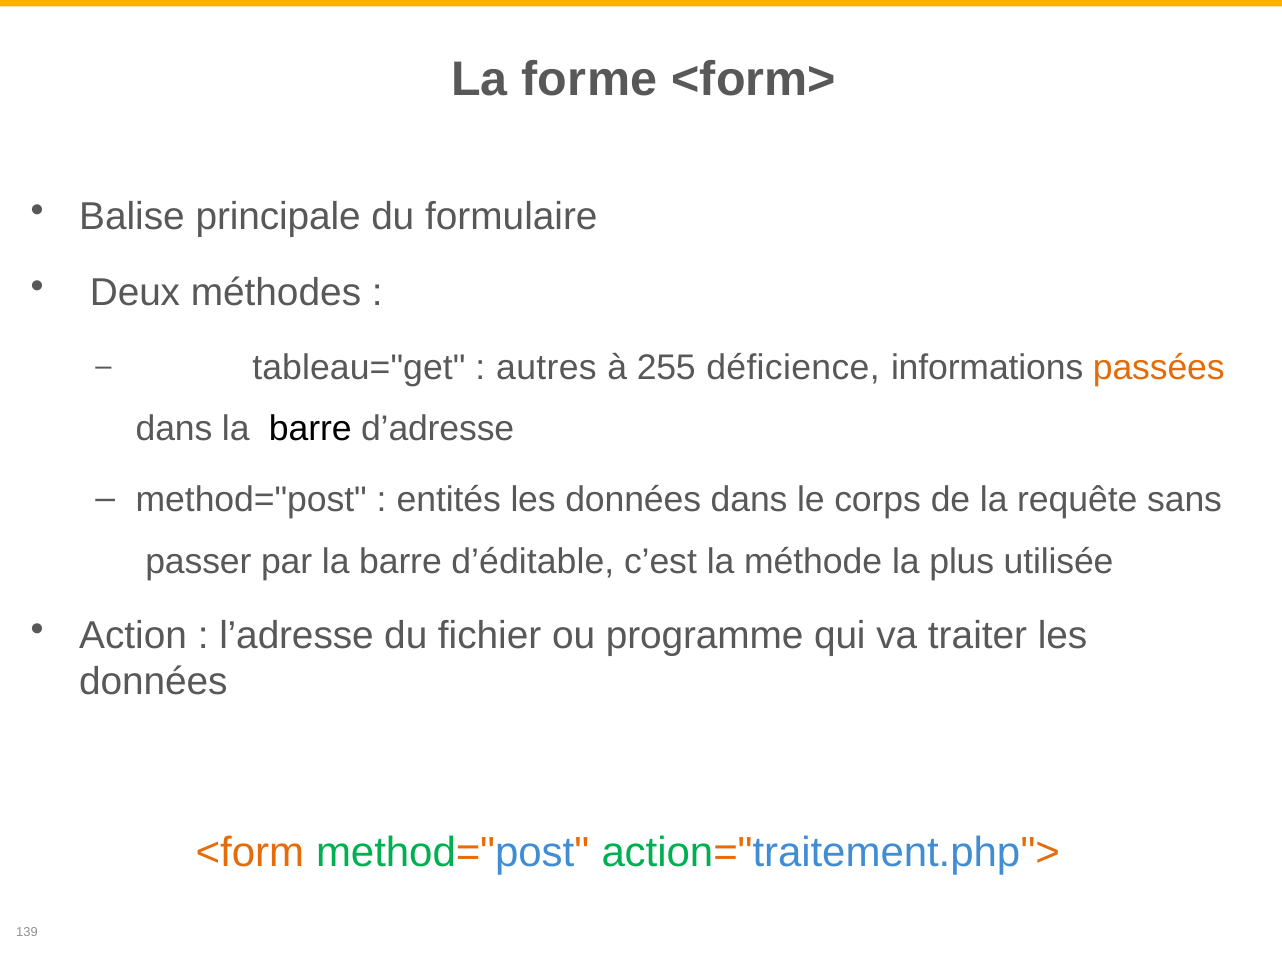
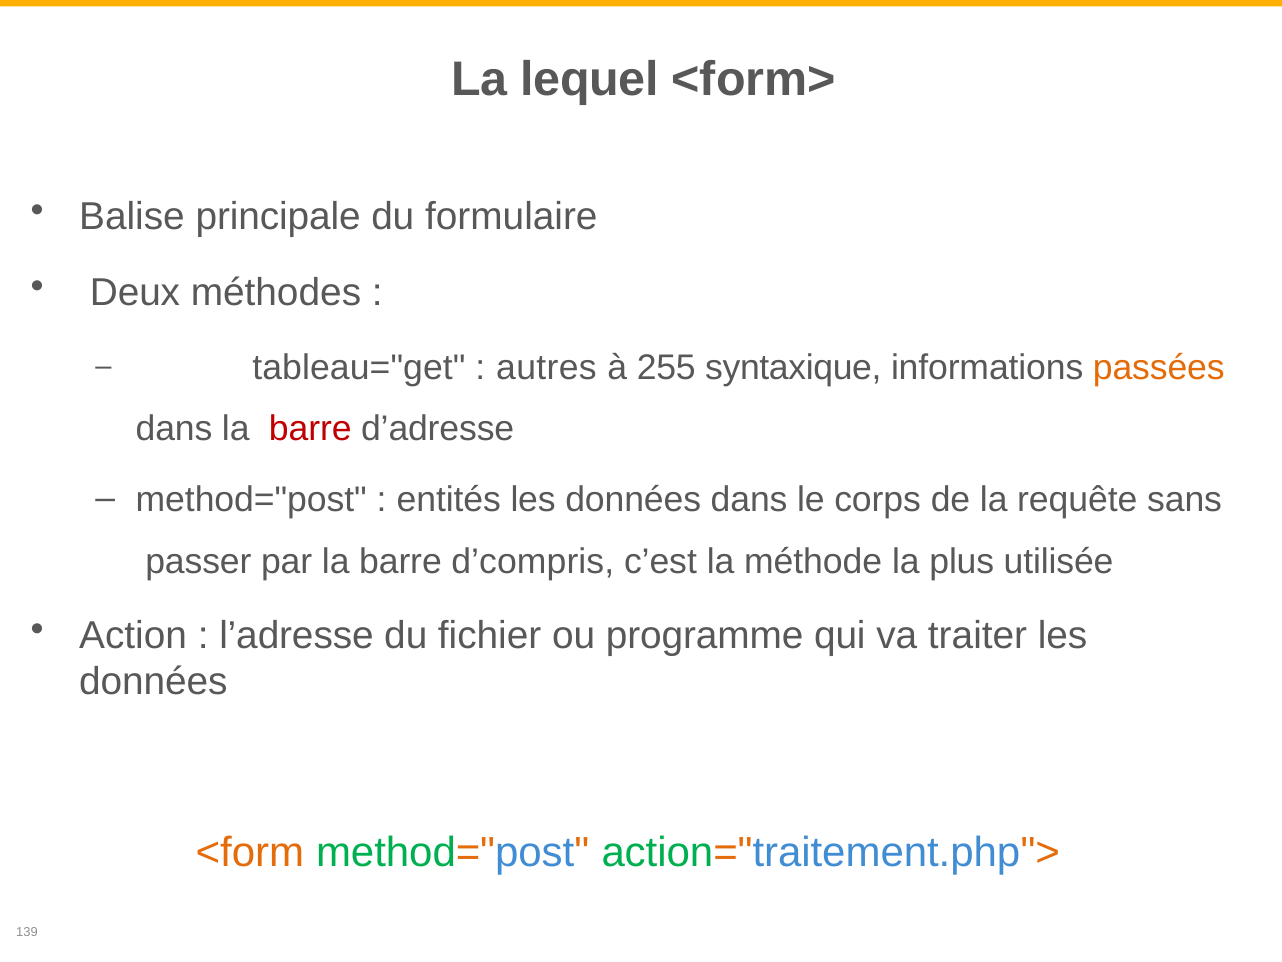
forme: forme -> lequel
déficience: déficience -> syntaxique
barre at (310, 429) colour: black -> red
d’éditable: d’éditable -> d’compris
